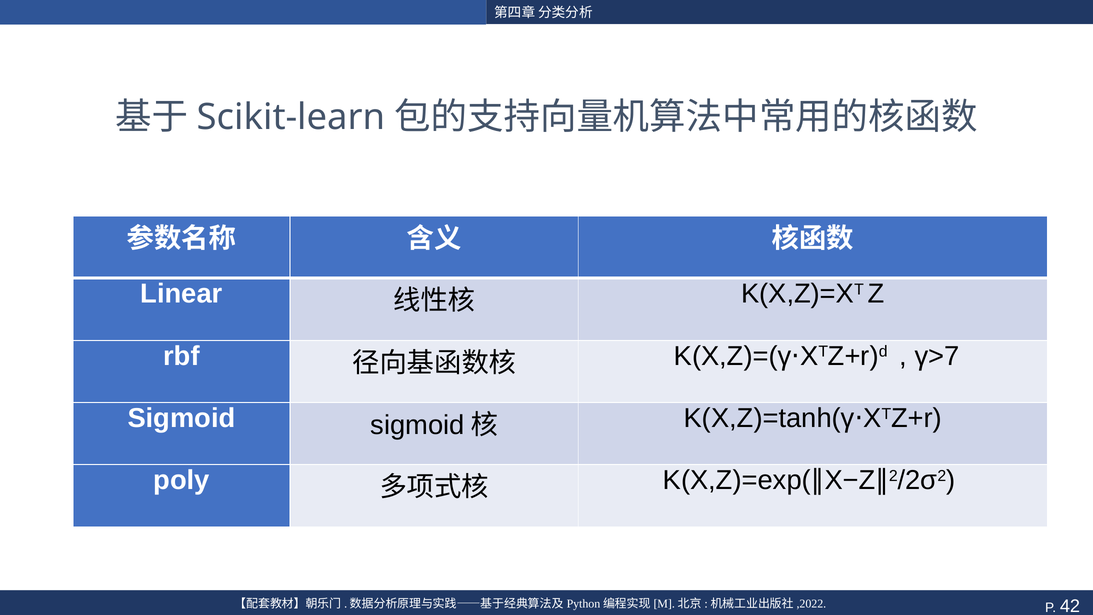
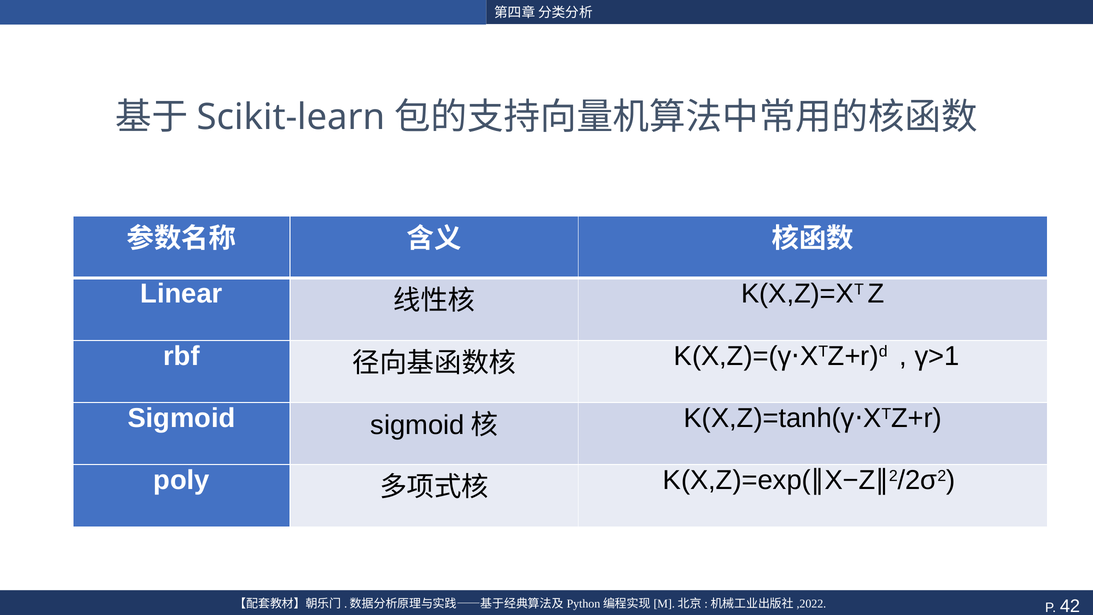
γ>7: γ>7 -> γ>1
